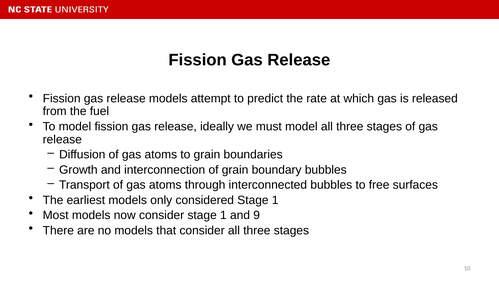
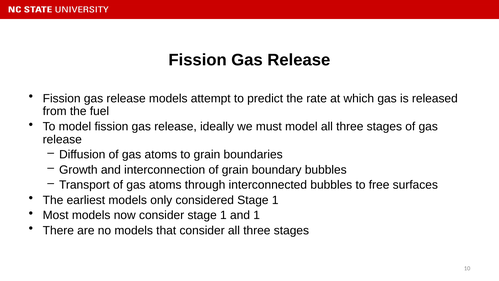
and 9: 9 -> 1
